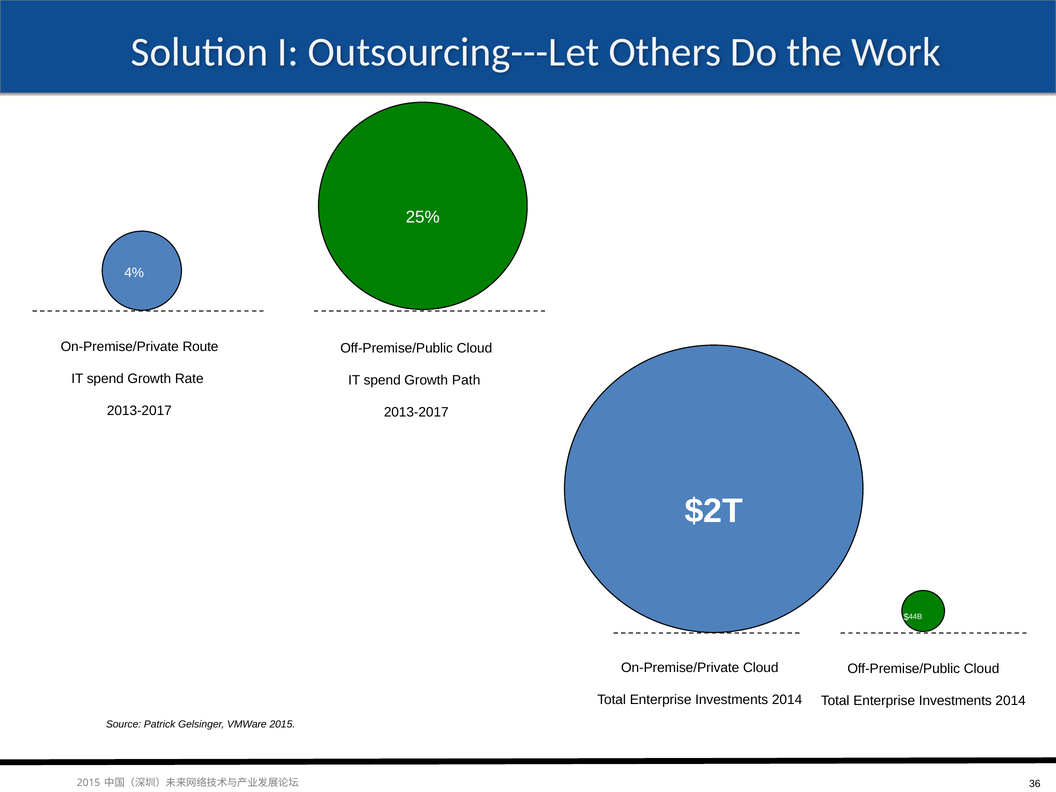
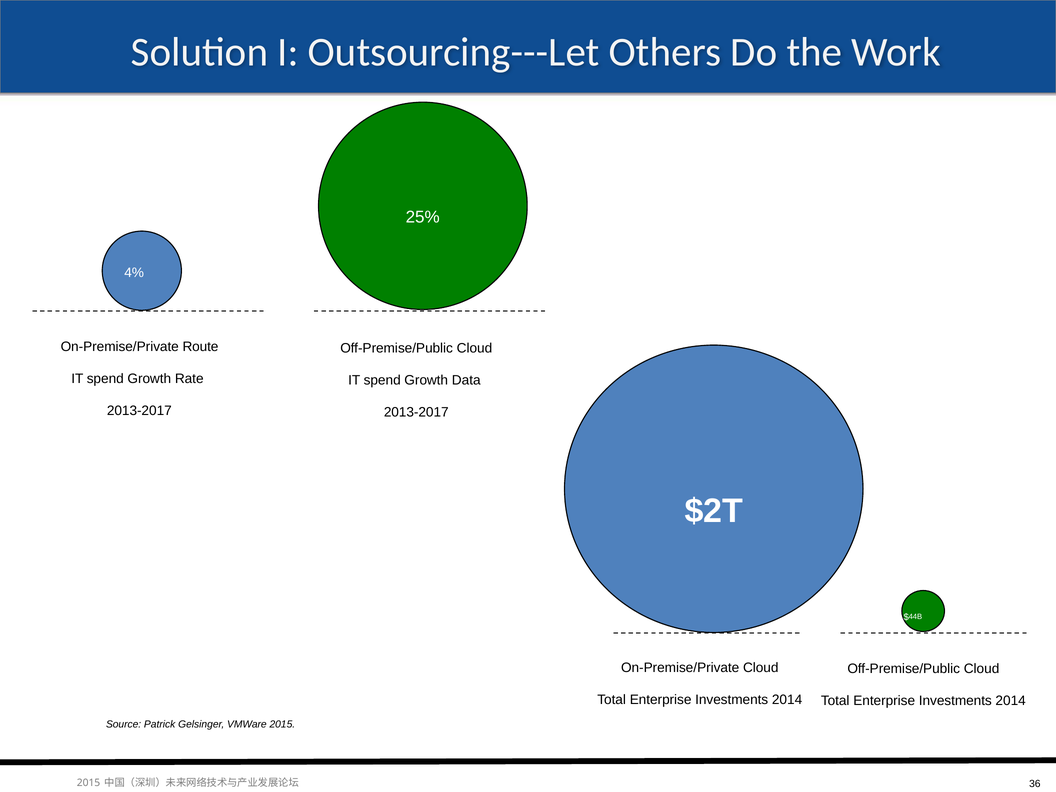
Path: Path -> Data
